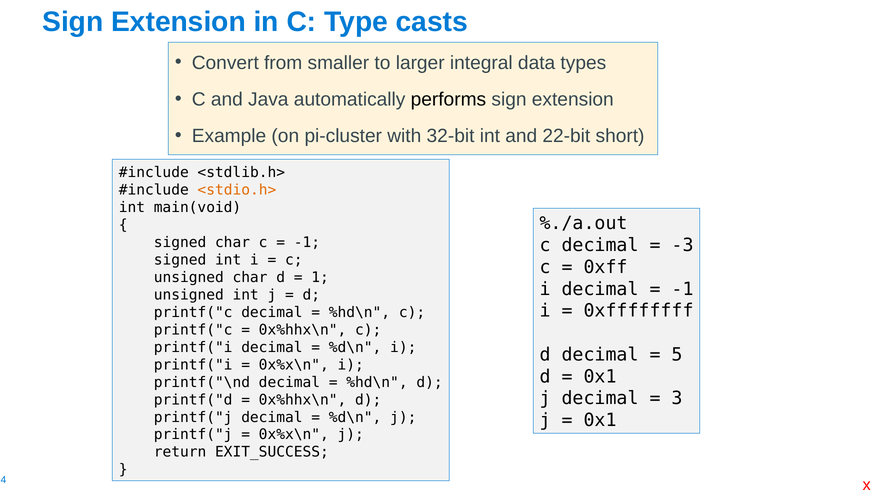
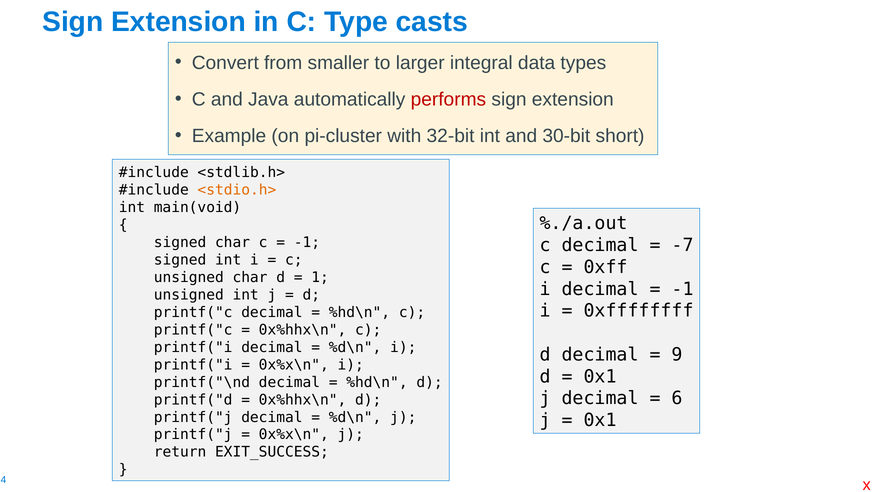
performs colour: black -> red
22-bit: 22-bit -> 30-bit
-3: -3 -> -7
5: 5 -> 9
3: 3 -> 6
